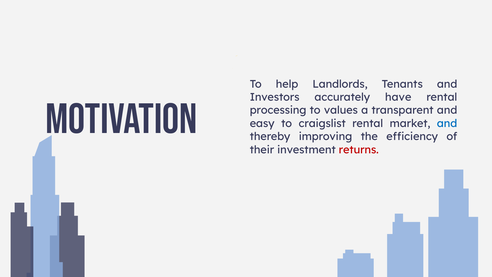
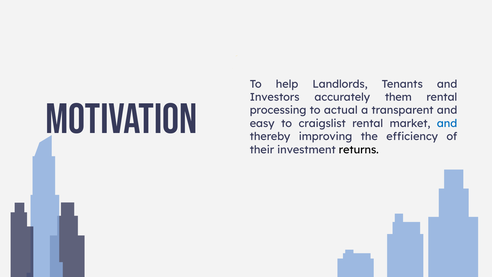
have: have -> them
values: values -> actual
returns colour: red -> black
